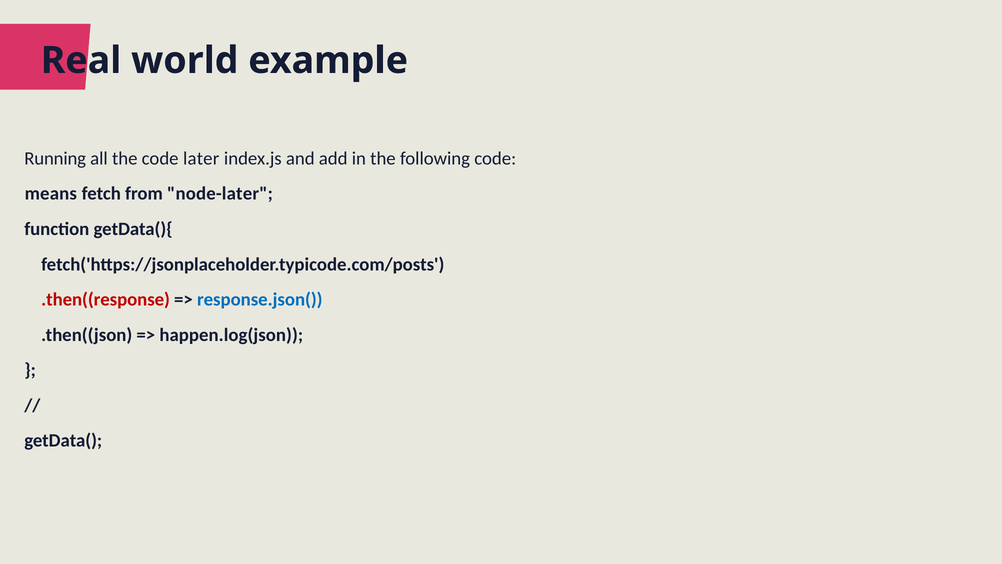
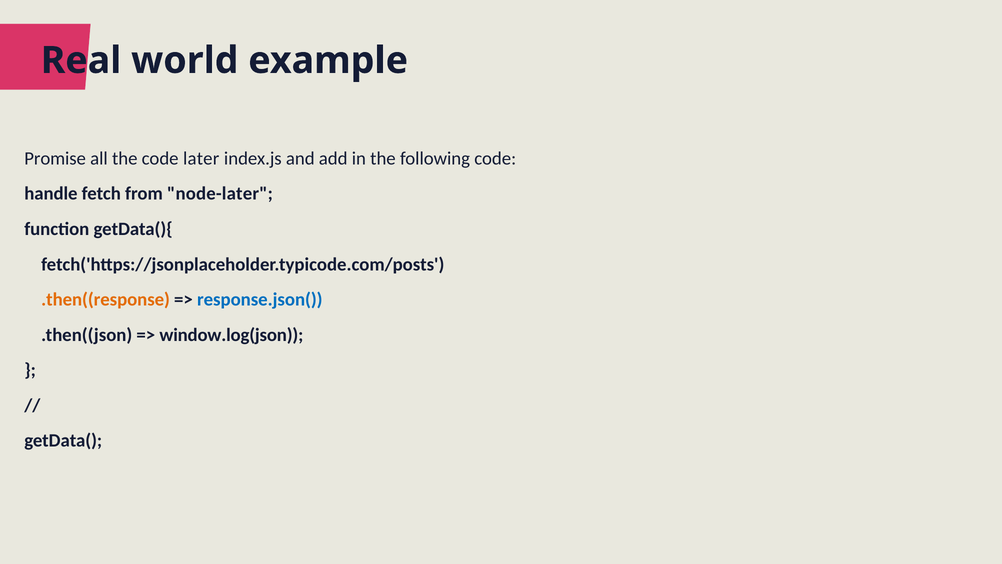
Running: Running -> Promise
means: means -> handle
.then((response colour: red -> orange
happen.log(json: happen.log(json -> window.log(json
